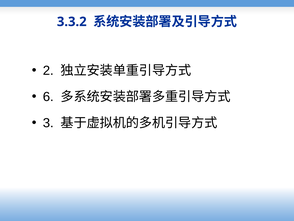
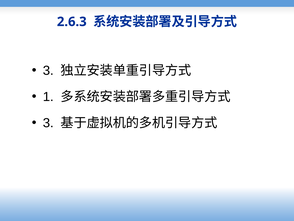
3.3.2: 3.3.2 -> 2.6.3
2 at (48, 70): 2 -> 3
6: 6 -> 1
